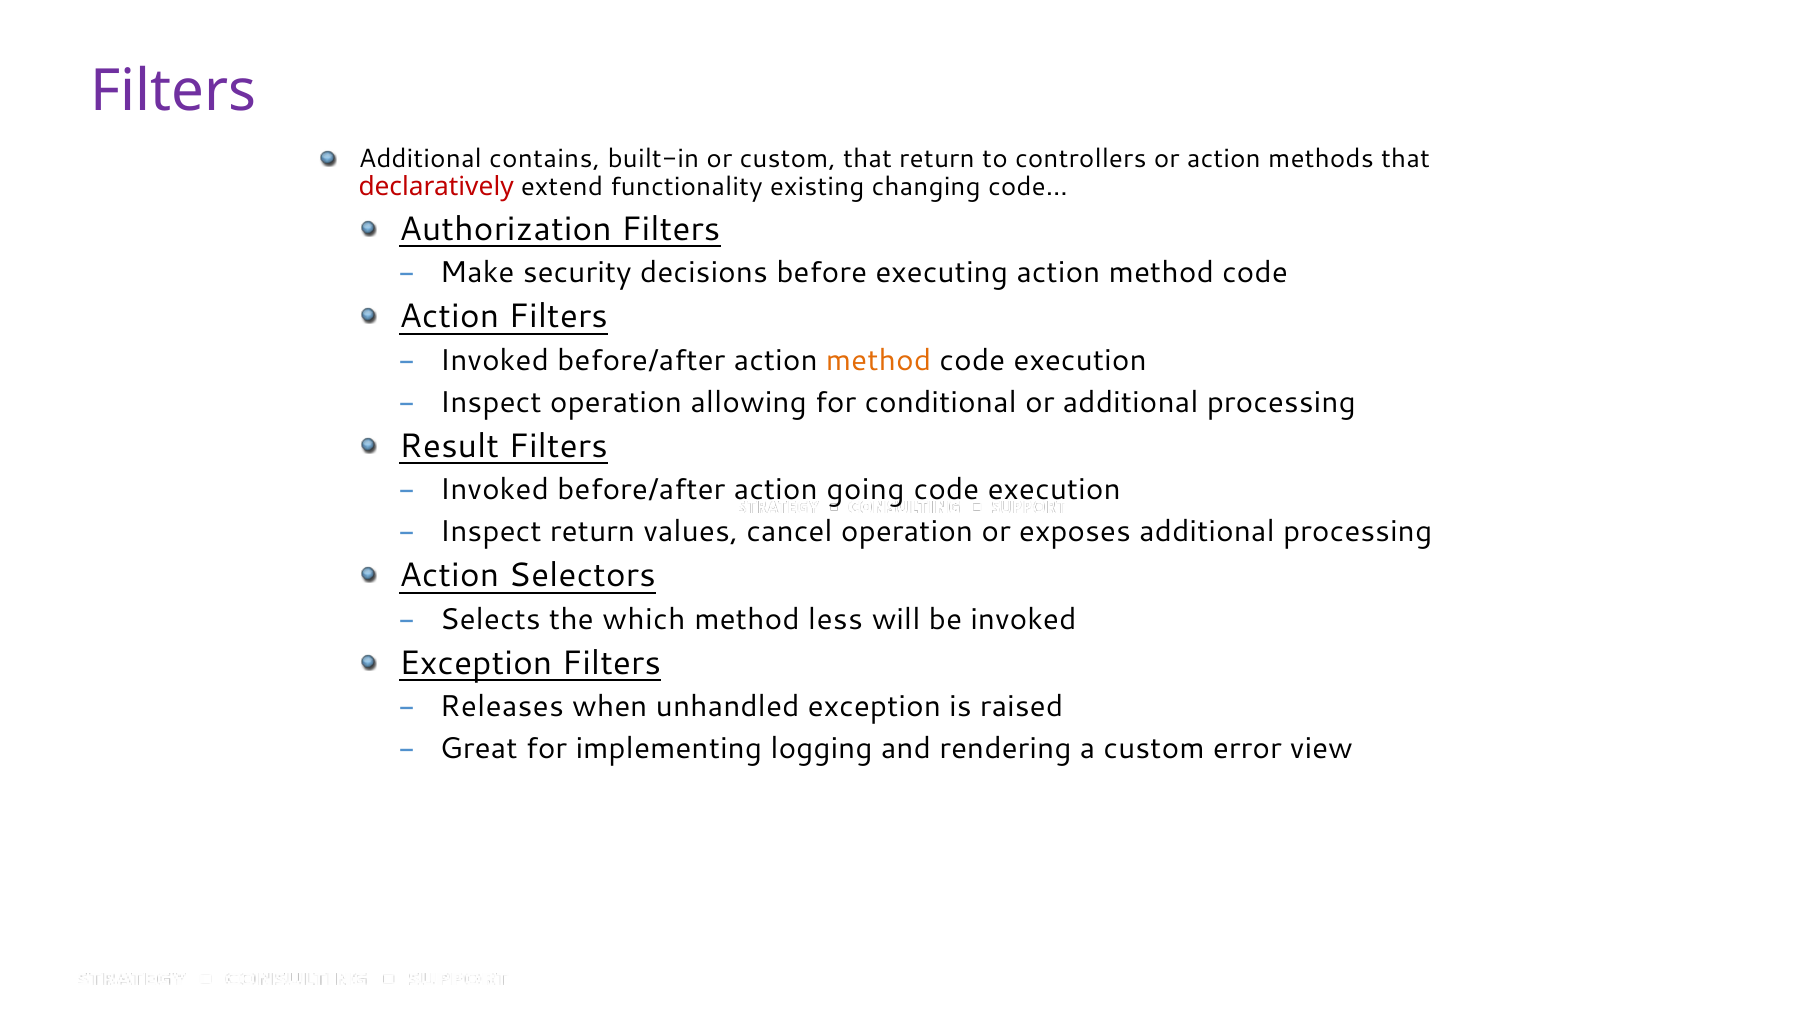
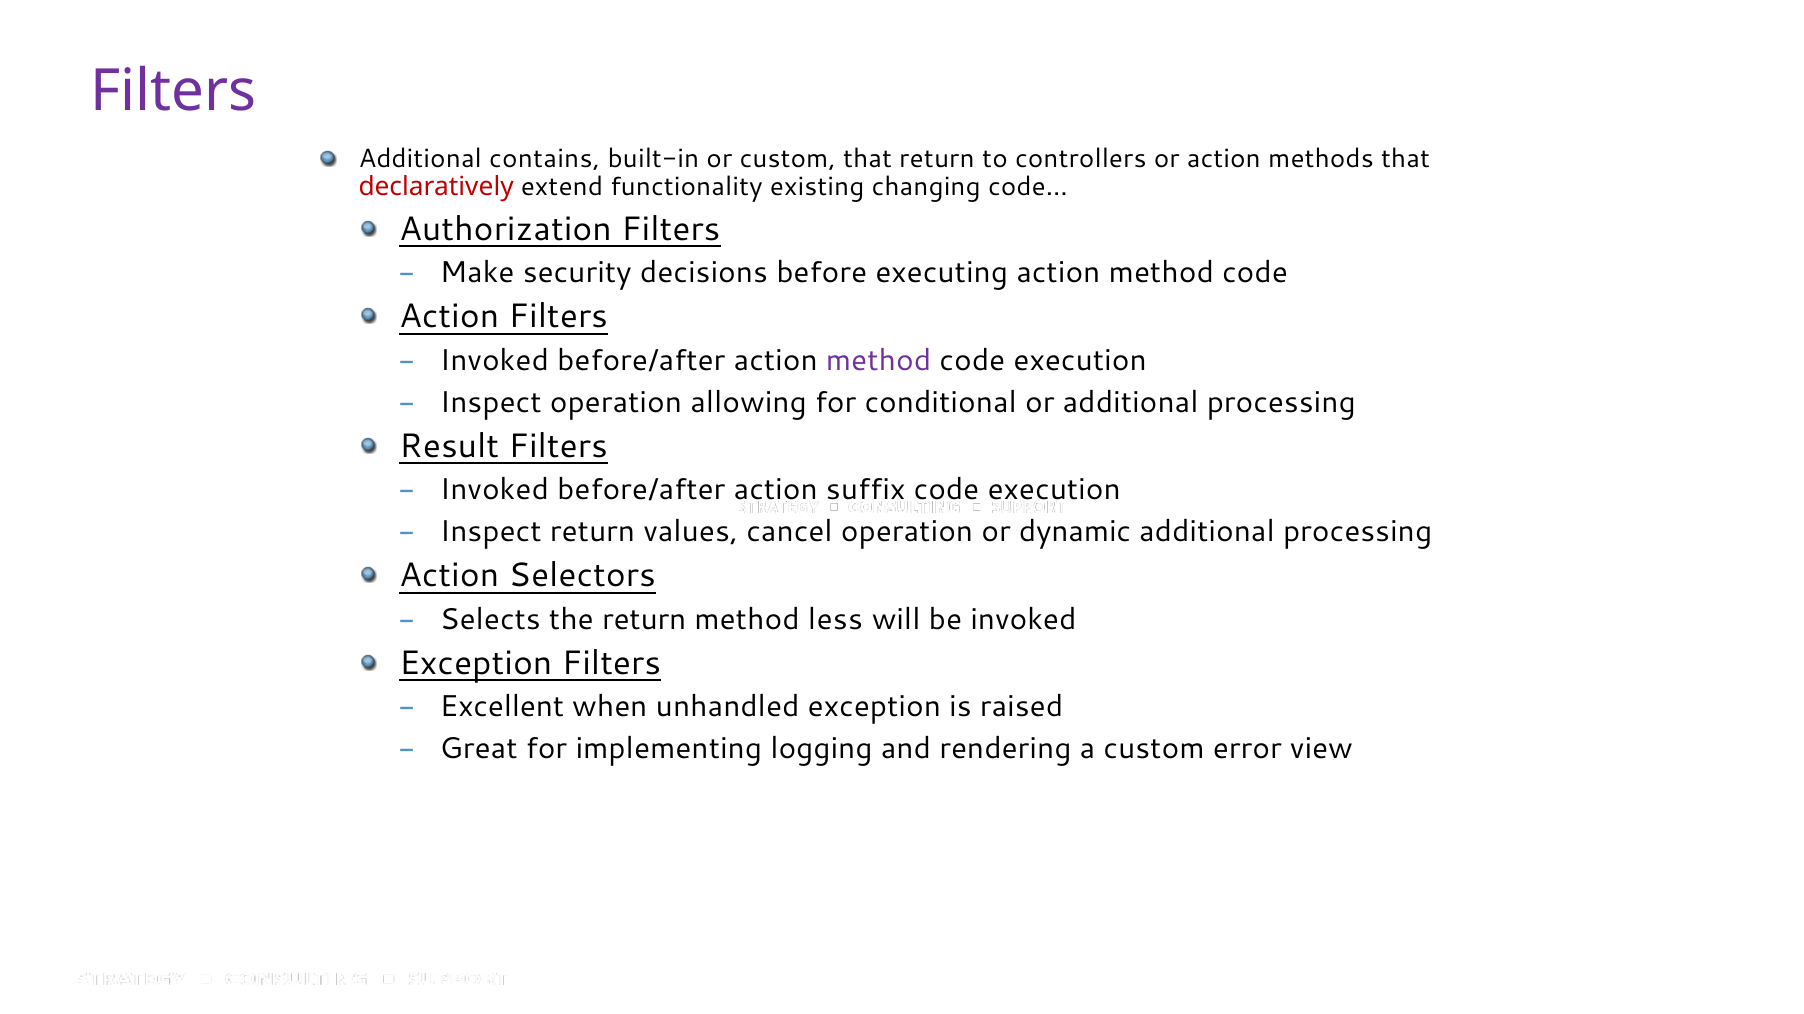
method at (879, 361) colour: orange -> purple
going: going -> suffix
exposes: exposes -> dynamic
the which: which -> return
Releases: Releases -> Excellent
